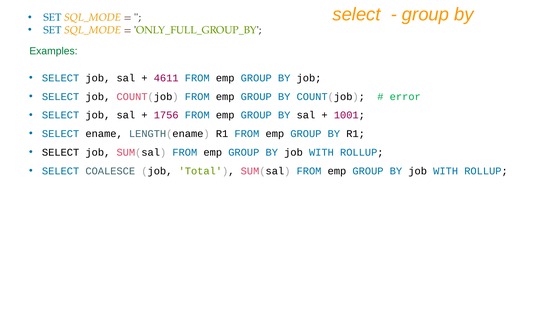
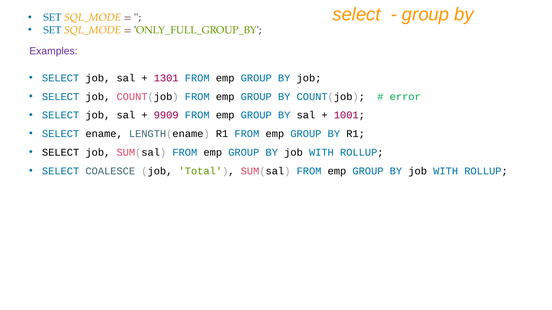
Examples colour: green -> purple
4611: 4611 -> 1301
1756: 1756 -> 9909
